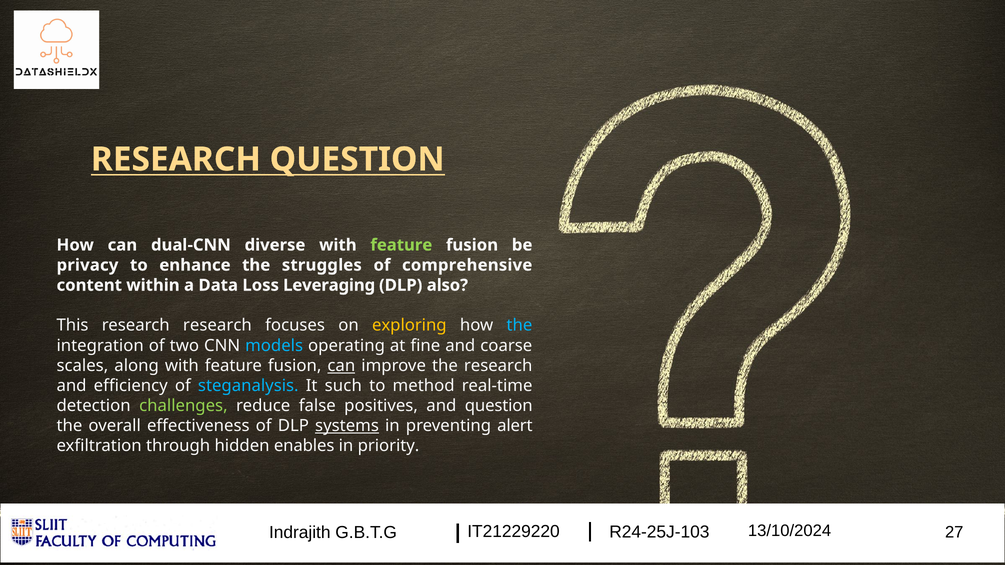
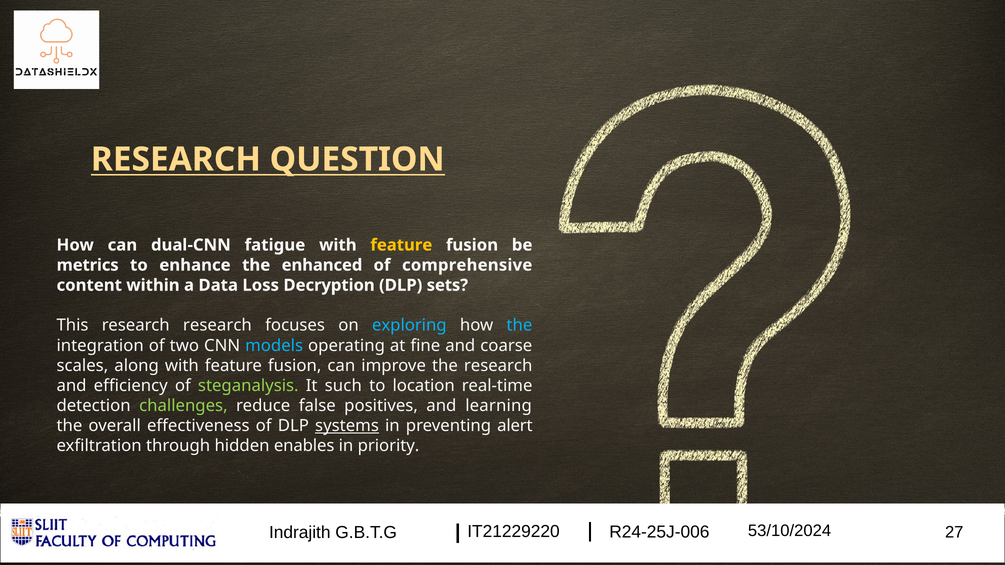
diverse: diverse -> fatigue
feature at (401, 245) colour: light green -> yellow
privacy: privacy -> metrics
struggles: struggles -> enhanced
Leveraging: Leveraging -> Decryption
also: also -> sets
exploring colour: yellow -> light blue
can at (341, 366) underline: present -> none
steganalysis colour: light blue -> light green
method: method -> location
and question: question -> learning
R24-25J-103: R24-25J-103 -> R24-25J-006
13/10/2024: 13/10/2024 -> 53/10/2024
